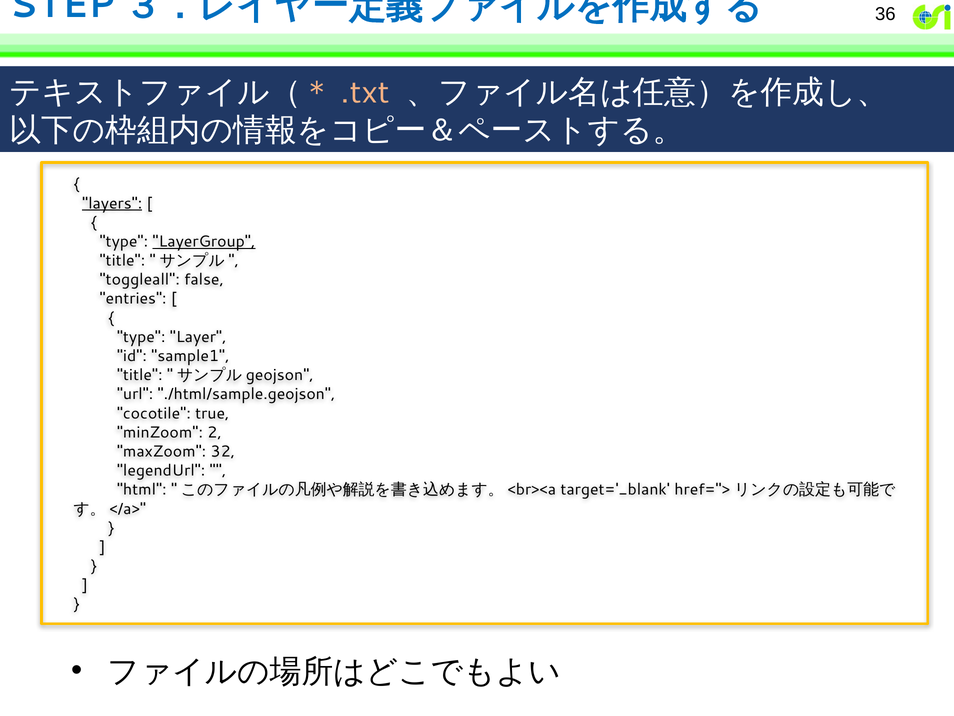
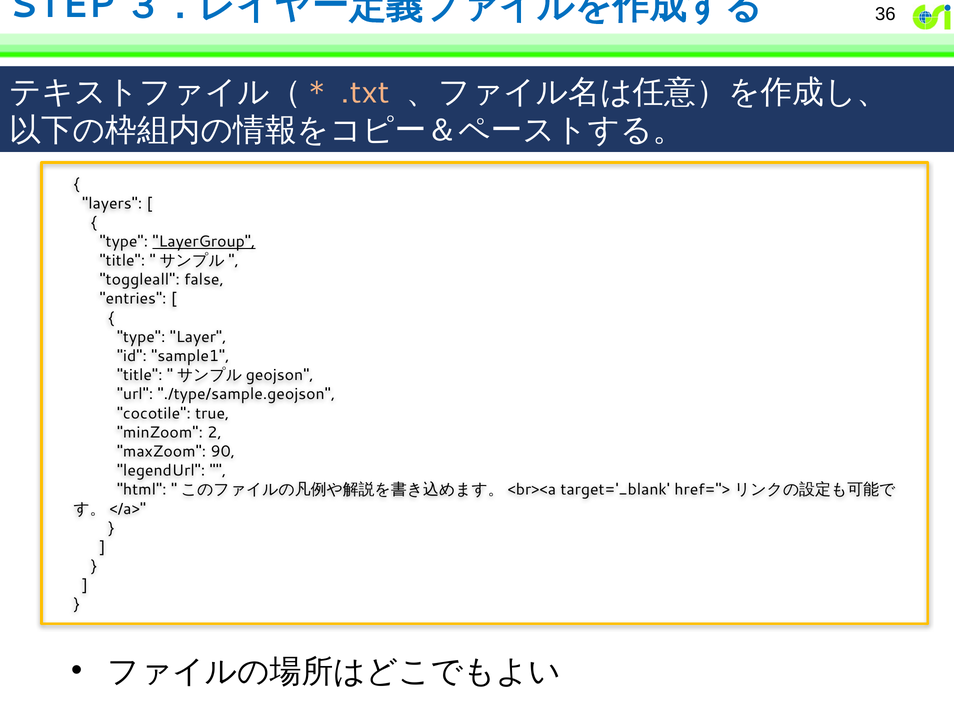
layers underline: present -> none
./html/sample.geojson: ./html/sample.geojson -> ./type/sample.geojson
32: 32 -> 90
